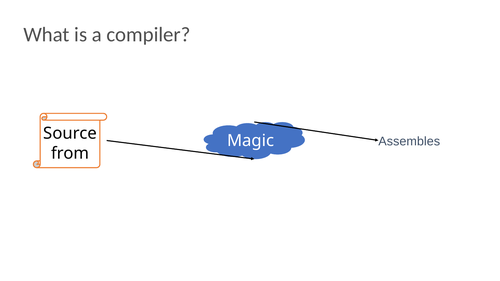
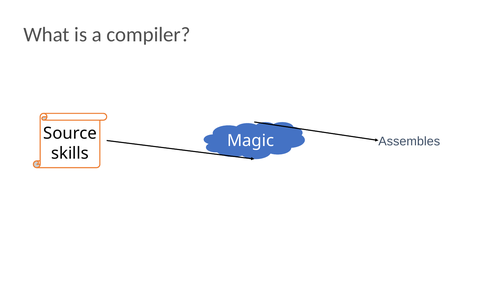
from: from -> skills
